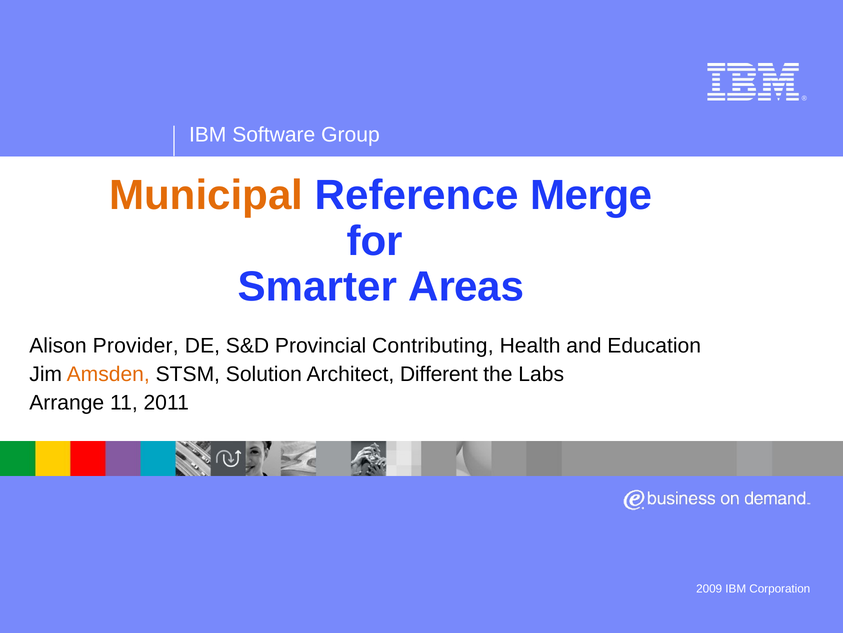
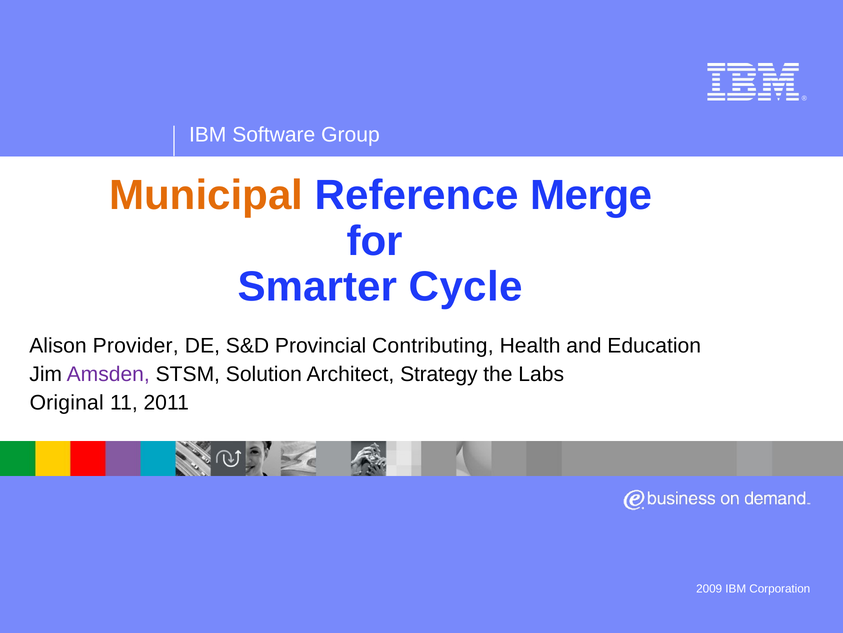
Areas: Areas -> Cycle
Amsden colour: orange -> purple
Different: Different -> Strategy
Arrange: Arrange -> Original
